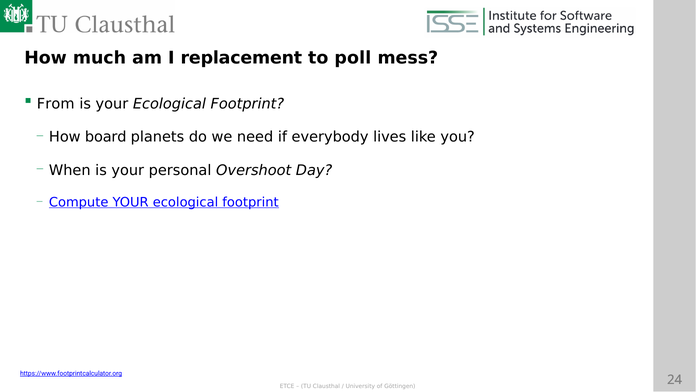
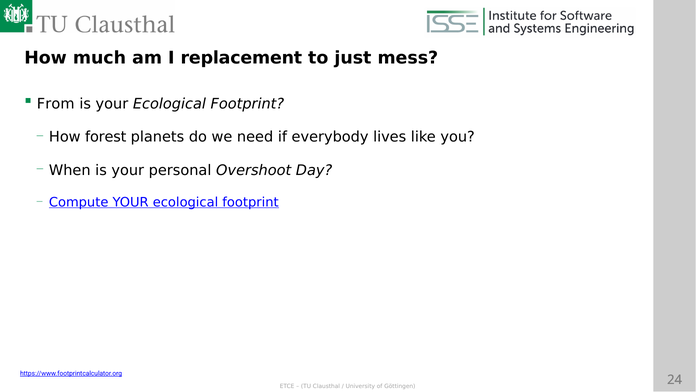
poll: poll -> just
board: board -> forest
